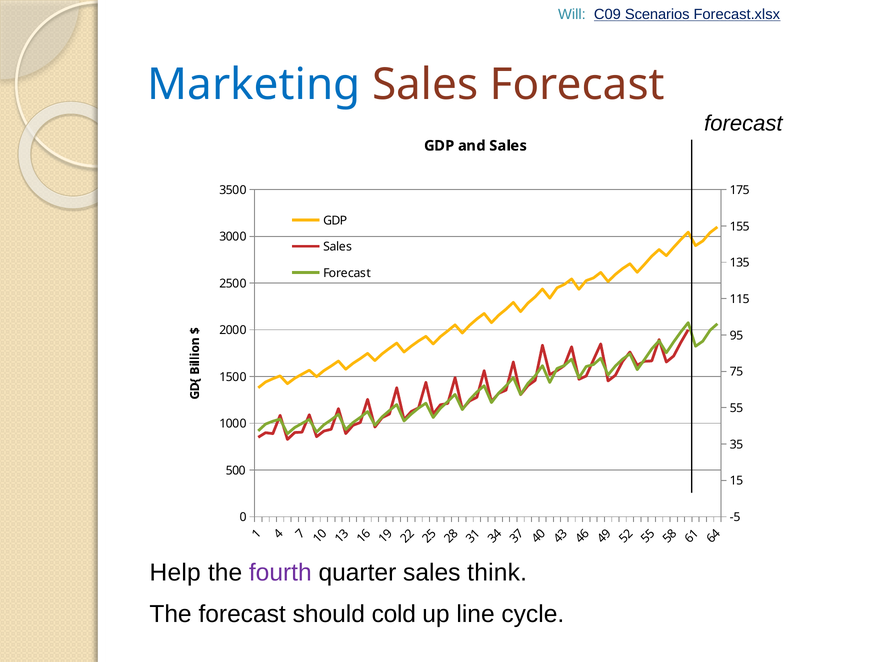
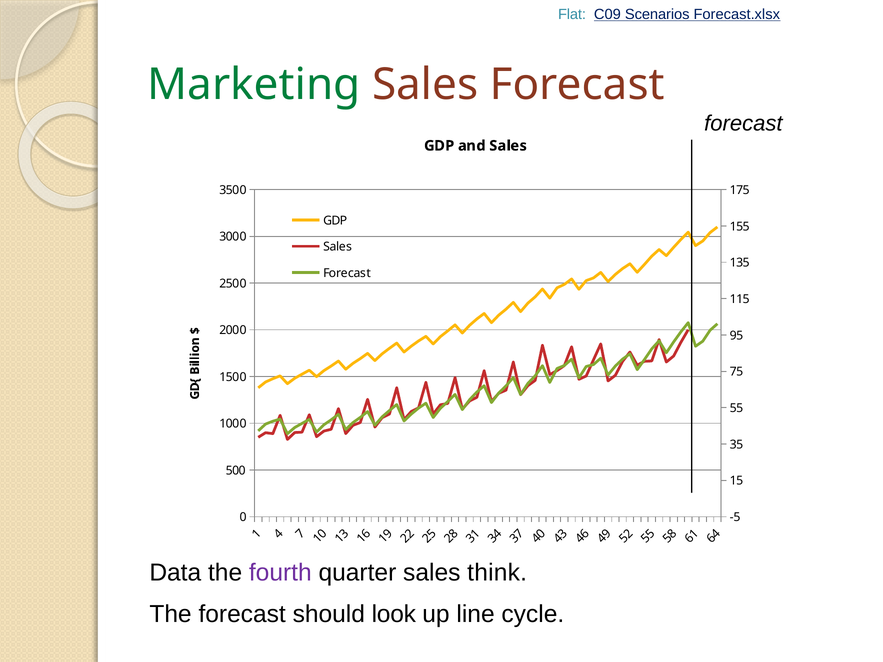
Will: Will -> Flat
Marketing colour: blue -> green
Help: Help -> Data
cold: cold -> look
